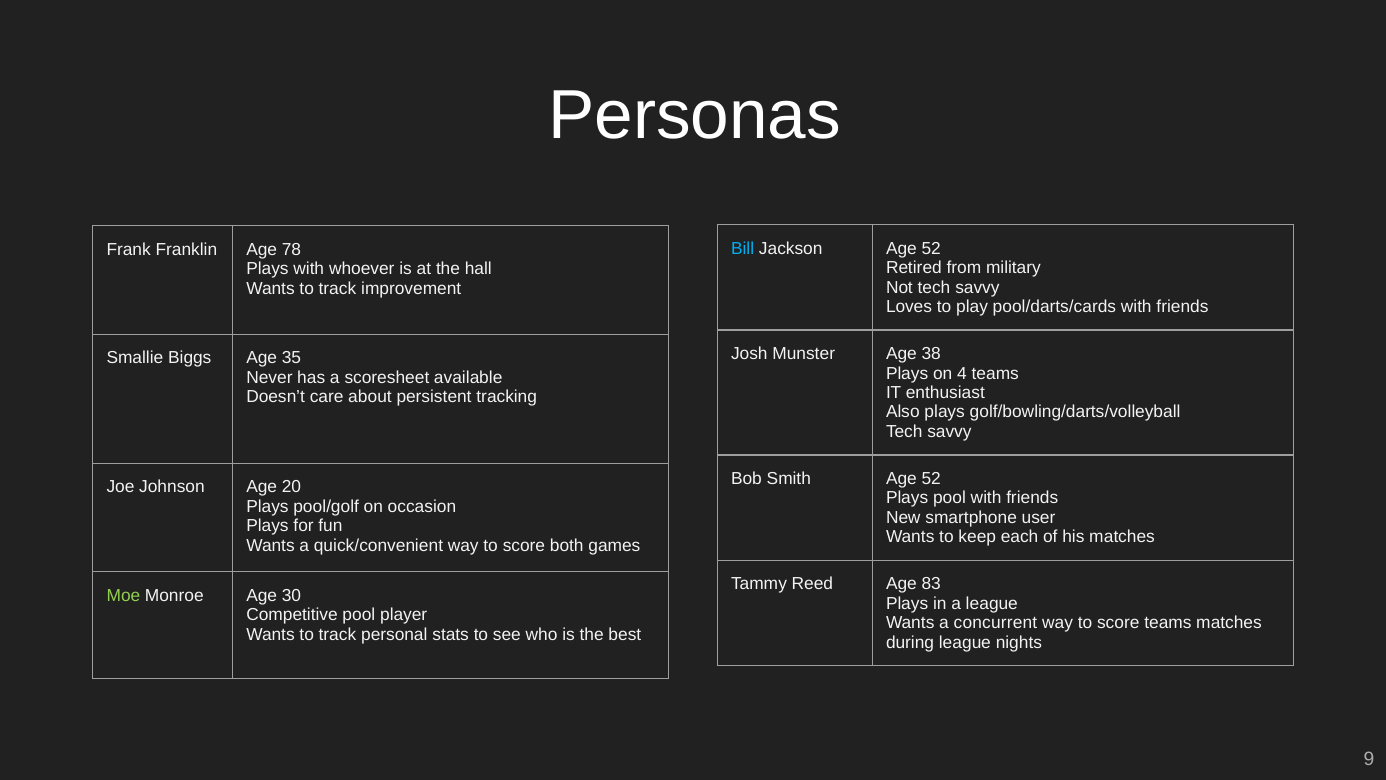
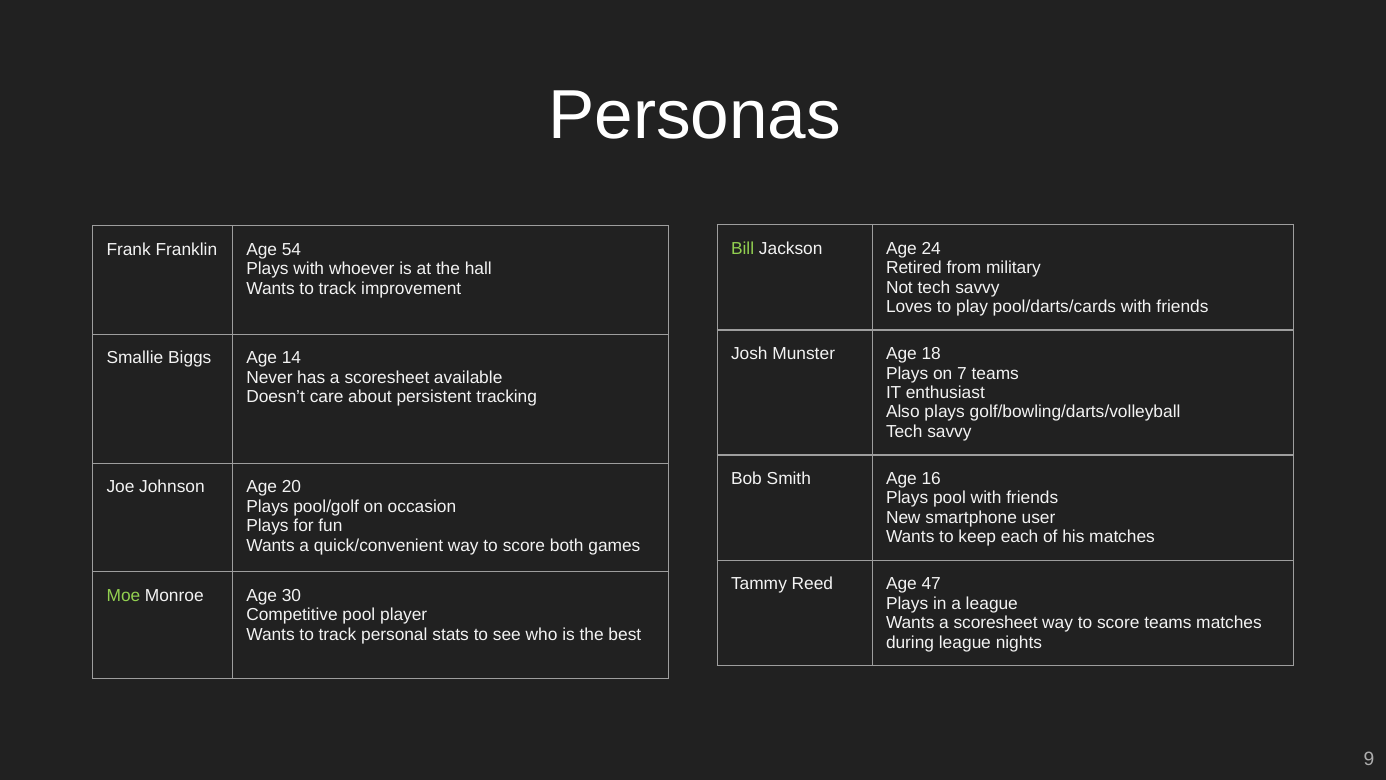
Bill colour: light blue -> light green
Jackson Age 52: 52 -> 24
78: 78 -> 54
38: 38 -> 18
35: 35 -> 14
4: 4 -> 7
Smith Age 52: 52 -> 16
83: 83 -> 47
Wants a concurrent: concurrent -> scoresheet
